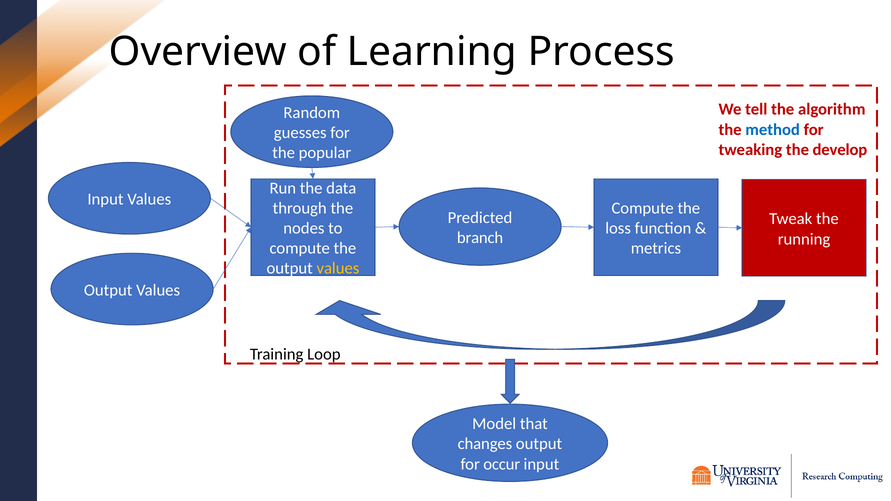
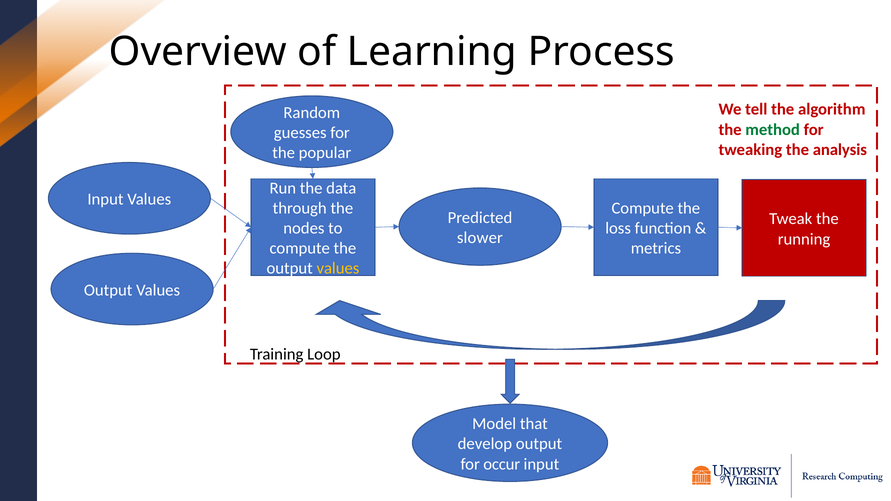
method colour: blue -> green
develop: develop -> analysis
branch: branch -> slower
changes: changes -> develop
